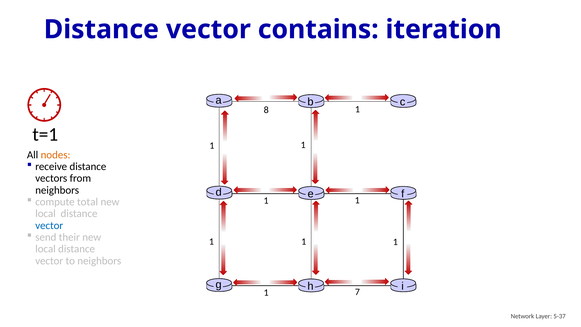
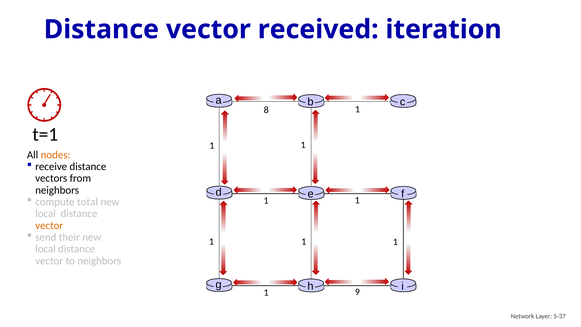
contains: contains -> received
vector at (49, 225) colour: blue -> orange
7: 7 -> 9
